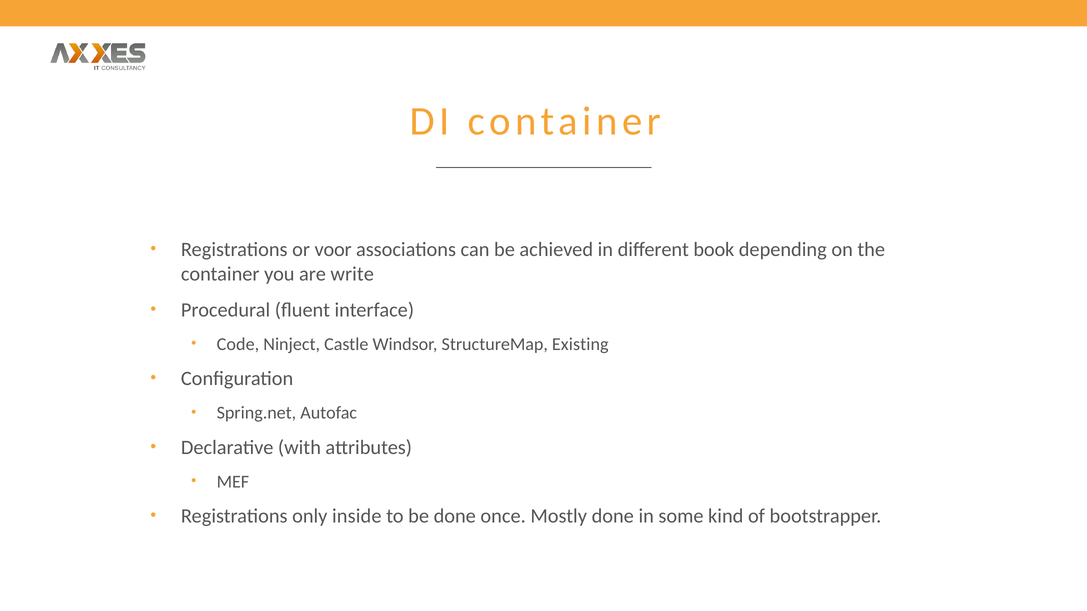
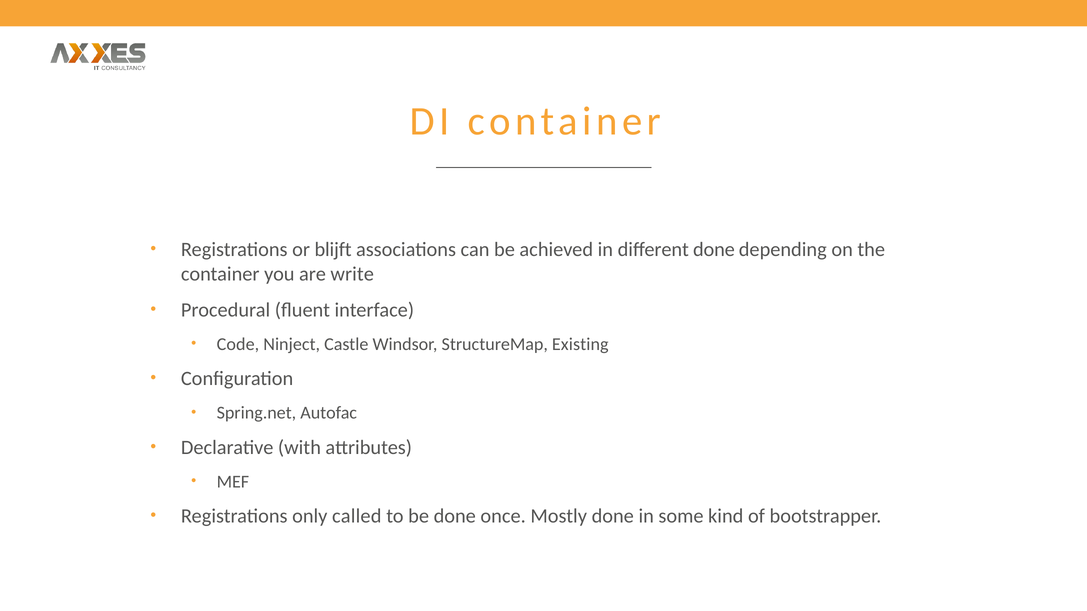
voor: voor -> blijft
different book: book -> done
inside: inside -> called
